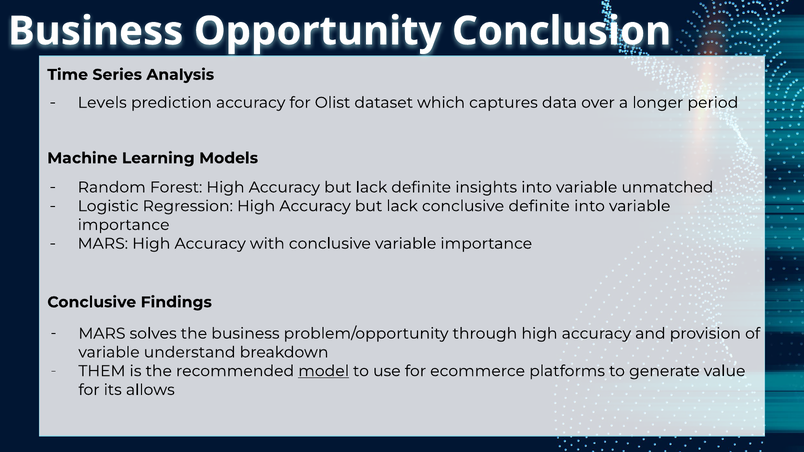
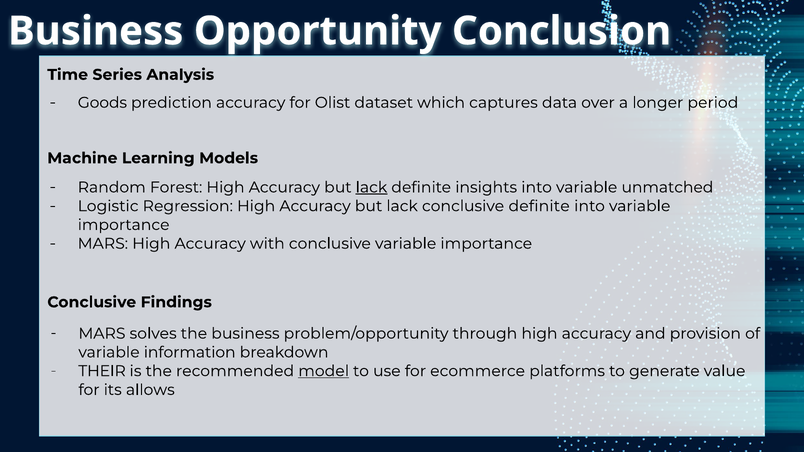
Levels: Levels -> Goods
lack at (371, 187) underline: none -> present
understand: understand -> information
THEM: THEM -> THEIR
